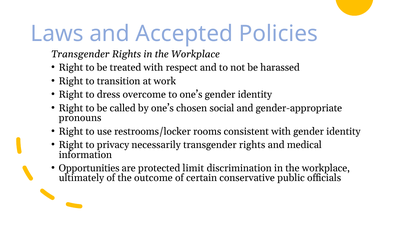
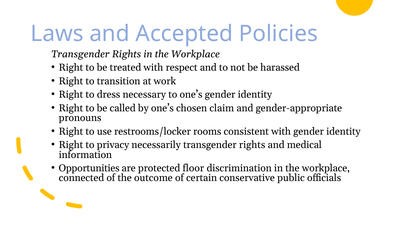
overcome: overcome -> necessary
social: social -> claim
limit: limit -> floor
ultimately: ultimately -> connected
